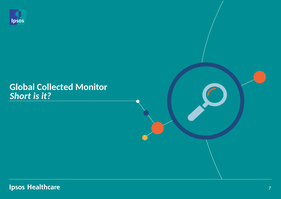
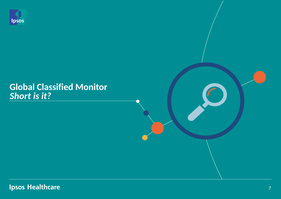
Collected: Collected -> Classified
